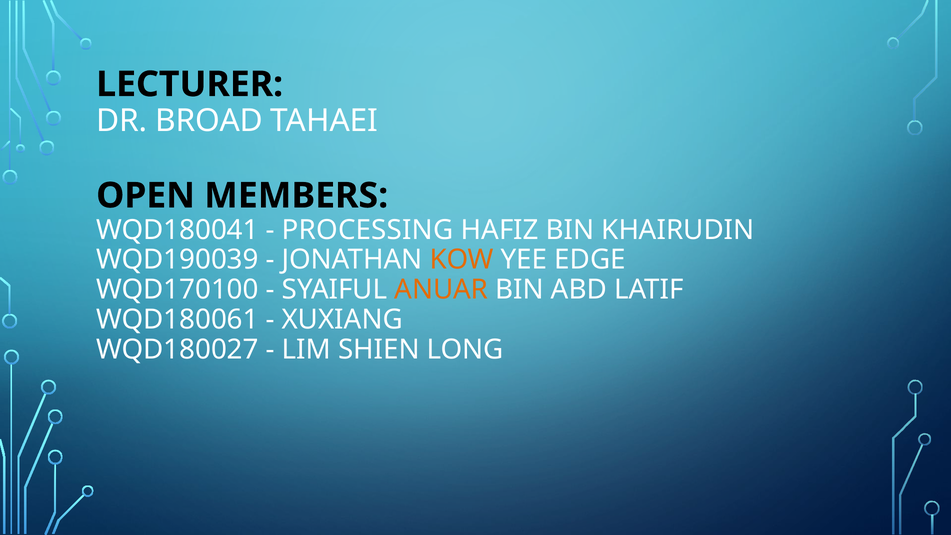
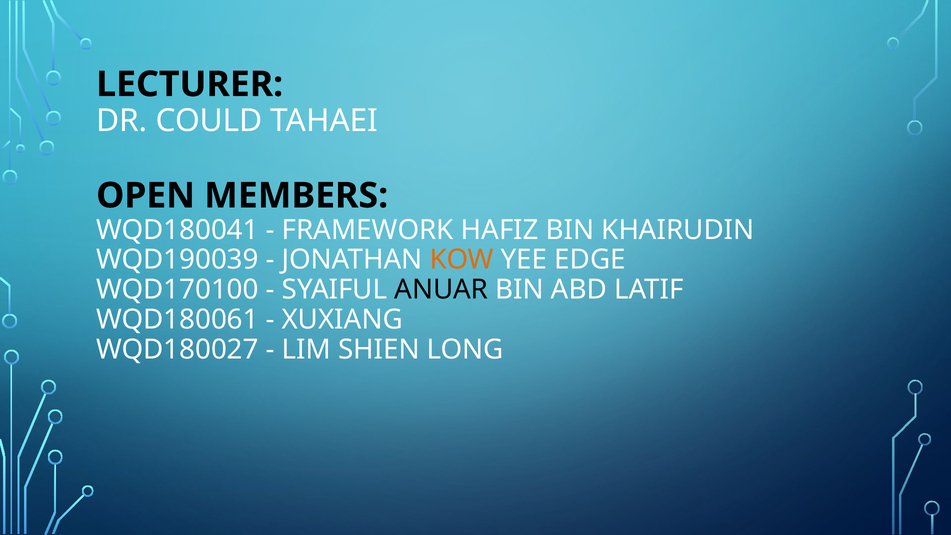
BROAD: BROAD -> COULD
PROCESSING: PROCESSING -> FRAMEWORK
ANUAR colour: orange -> black
